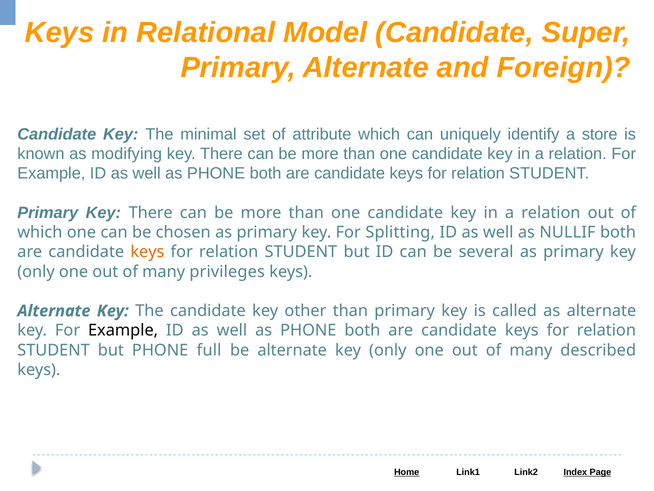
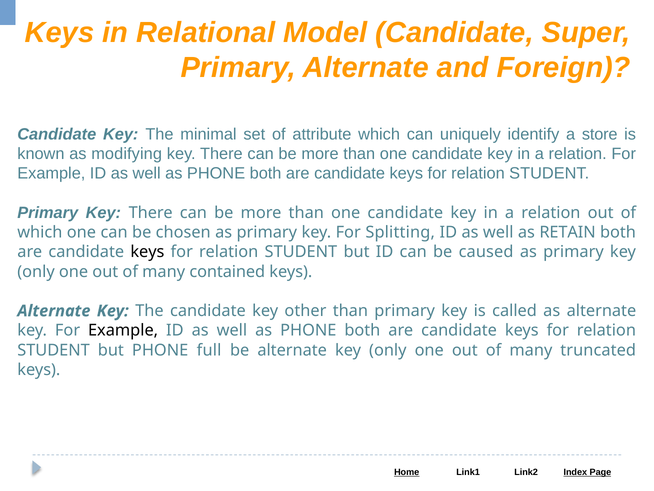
NULLIF: NULLIF -> RETAIN
keys at (147, 252) colour: orange -> black
several: several -> caused
privileges: privileges -> contained
described: described -> truncated
